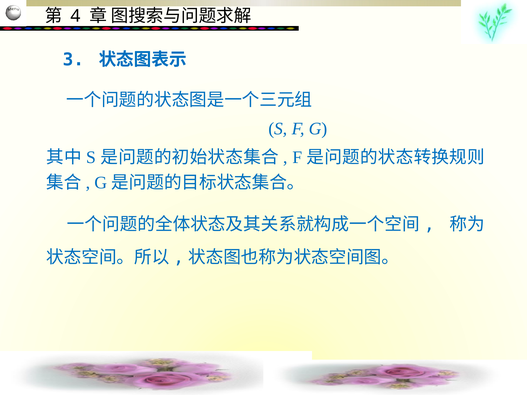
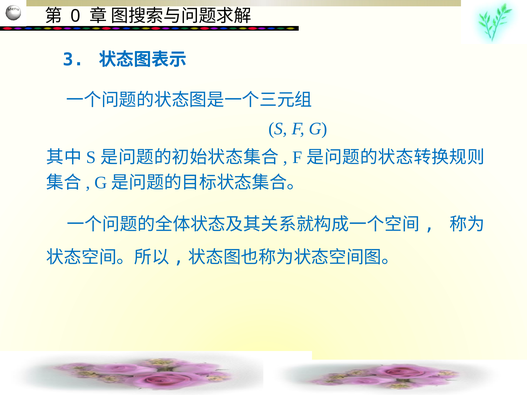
4: 4 -> 0
